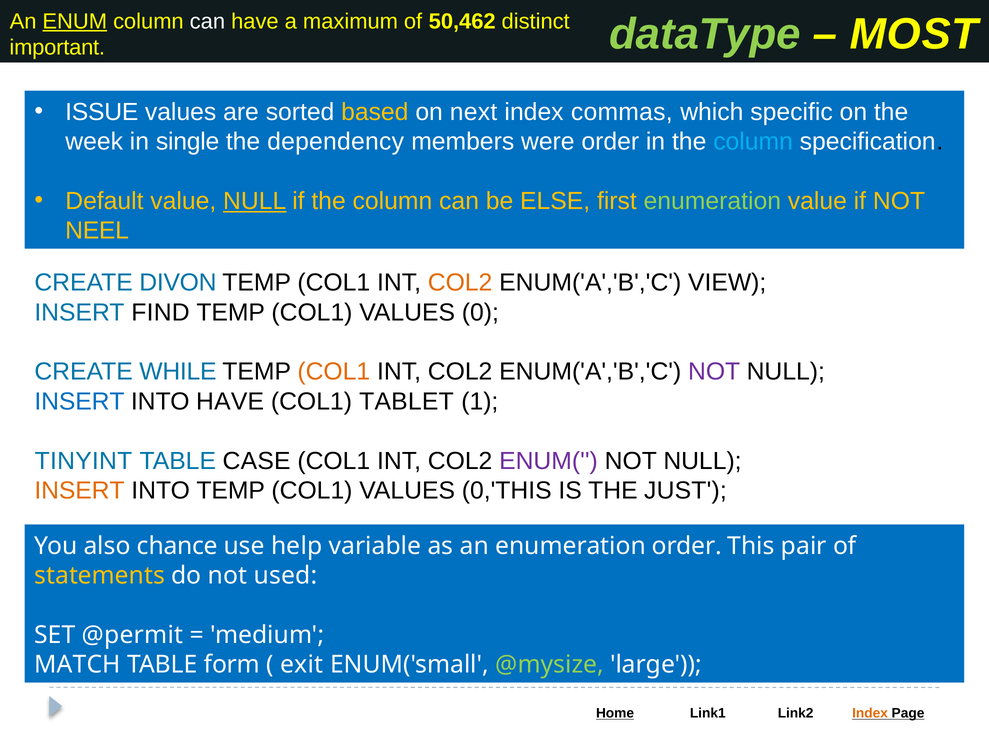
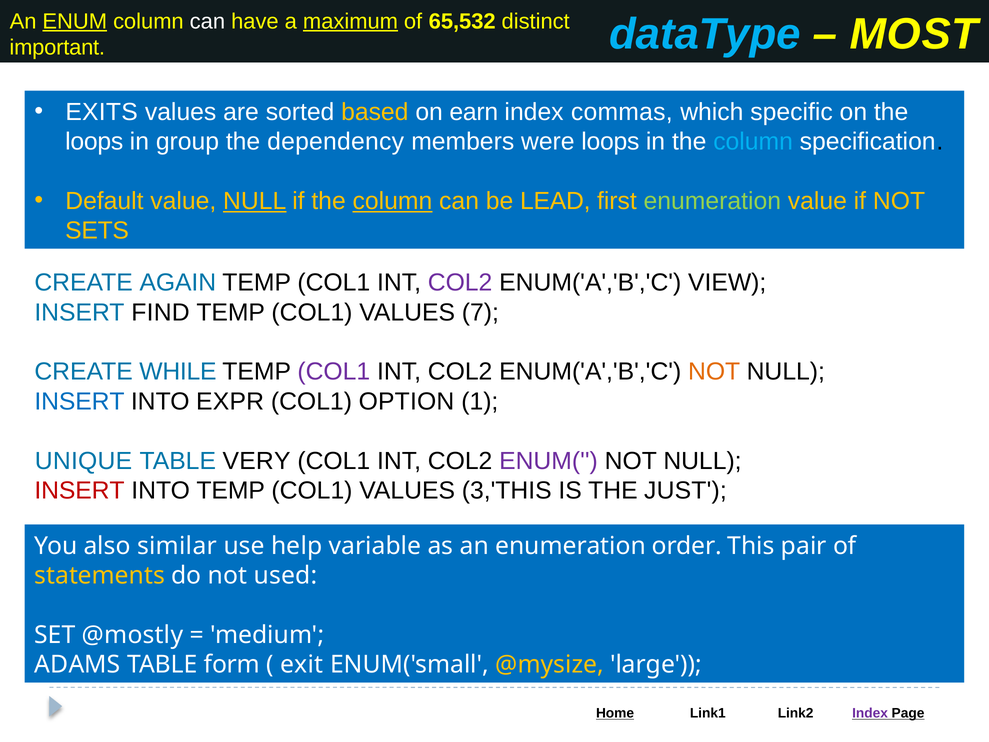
maximum underline: none -> present
50,462: 50,462 -> 65,532
dataType colour: light green -> light blue
ISSUE: ISSUE -> EXITS
next: next -> earn
week at (94, 142): week -> loops
single: single -> group
were order: order -> loops
column at (392, 201) underline: none -> present
ELSE: ELSE -> LEAD
NEEL: NEEL -> SETS
DIVON: DIVON -> AGAIN
COL2 at (460, 283) colour: orange -> purple
0: 0 -> 7
COL1 at (334, 372) colour: orange -> purple
NOT at (714, 372) colour: purple -> orange
INTO HAVE: HAVE -> EXPR
TABLET: TABLET -> OPTION
TINYINT: TINYINT -> UNIQUE
CASE: CASE -> VERY
INSERT at (79, 490) colour: orange -> red
0,'THIS: 0,'THIS -> 3,'THIS
chance: chance -> similar
@permit: @permit -> @mostly
MATCH: MATCH -> ADAMS
@mysize colour: light green -> yellow
Index at (870, 713) colour: orange -> purple
